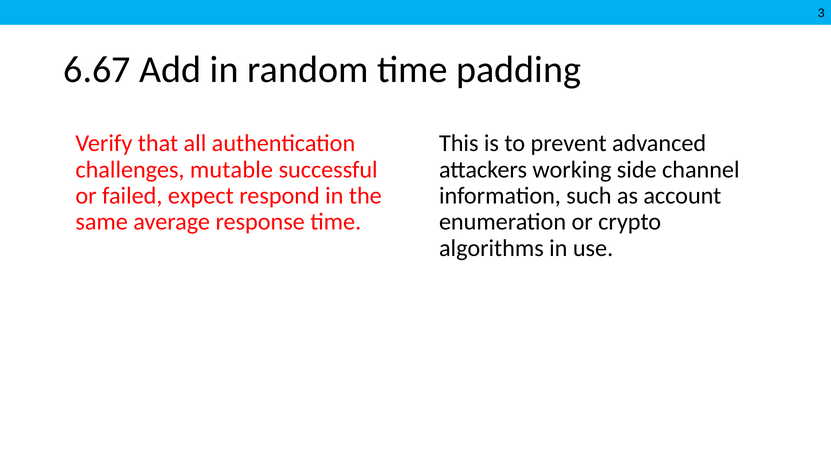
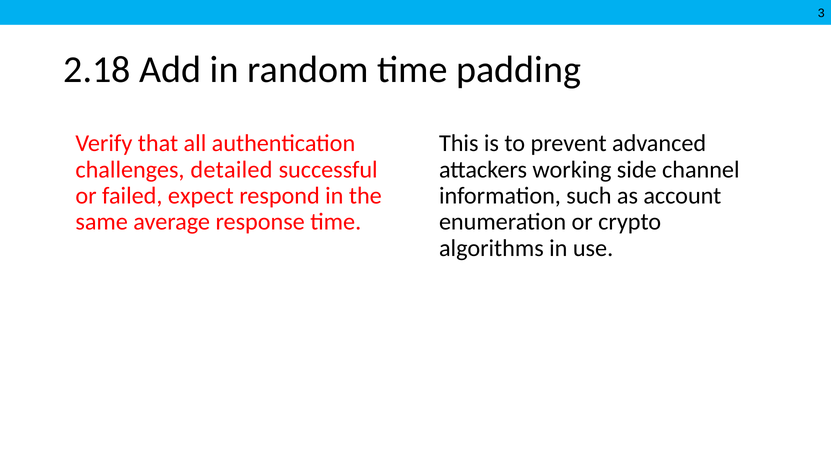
6.67: 6.67 -> 2.18
mutable: mutable -> detailed
